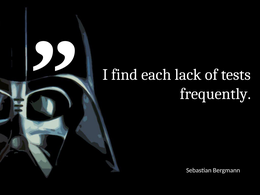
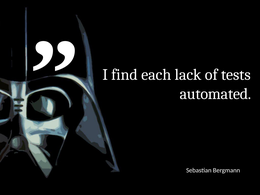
frequently: frequently -> automated
